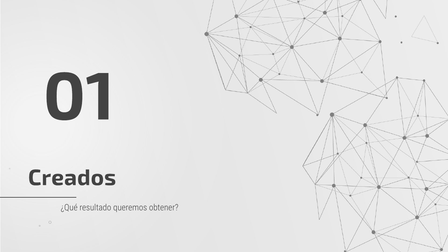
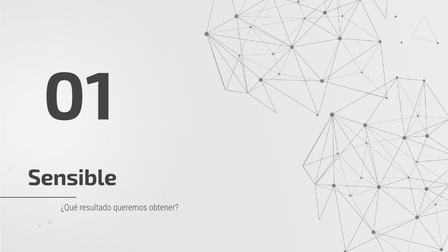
Creados: Creados -> Sensible
